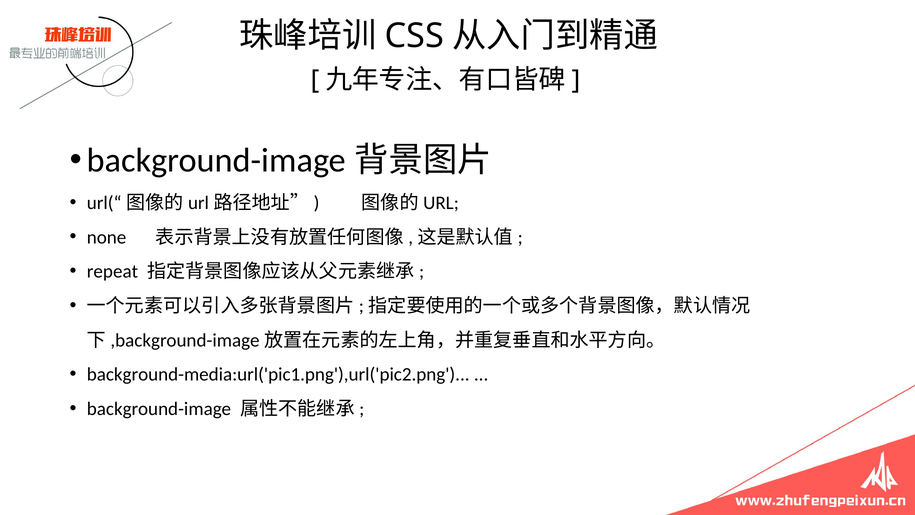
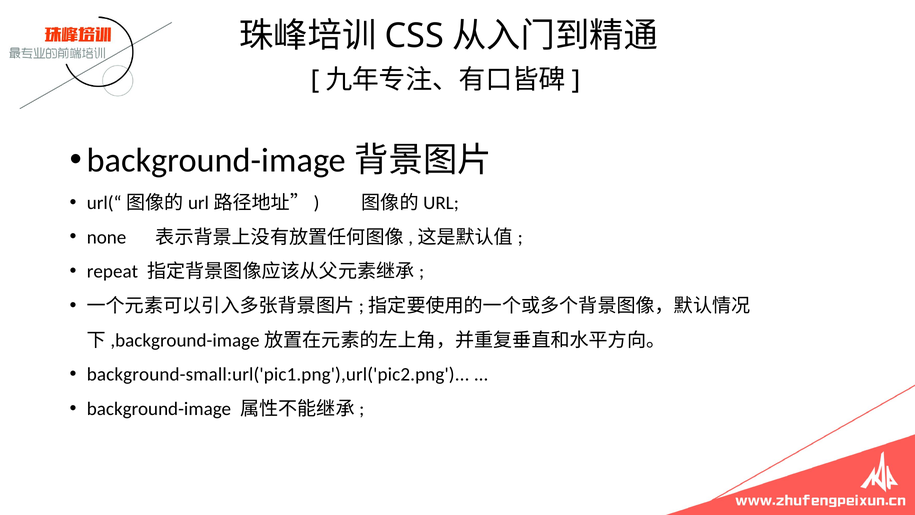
background-media:url('pic1.png'),url('pic2.png: background-media:url('pic1.png'),url('pic2.png -> background-small:url('pic1.png'),url('pic2.png
